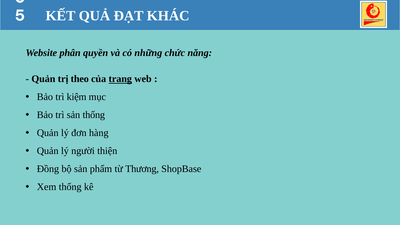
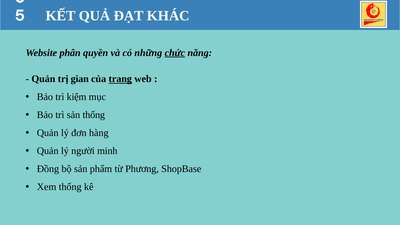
chức underline: none -> present
theo: theo -> gian
thiện: thiện -> minh
Thương: Thương -> Phương
